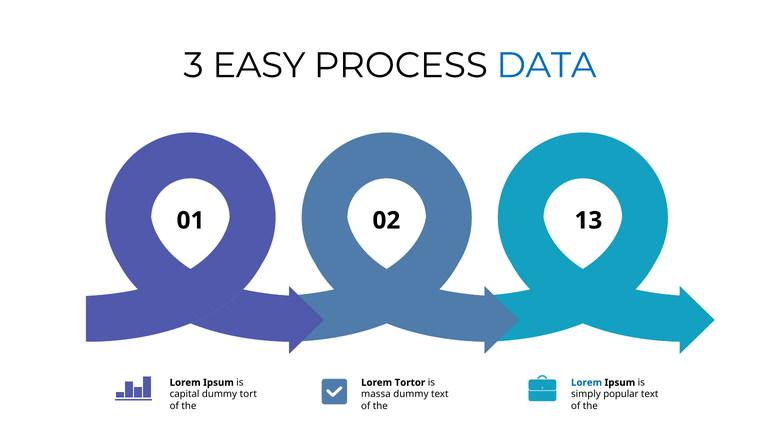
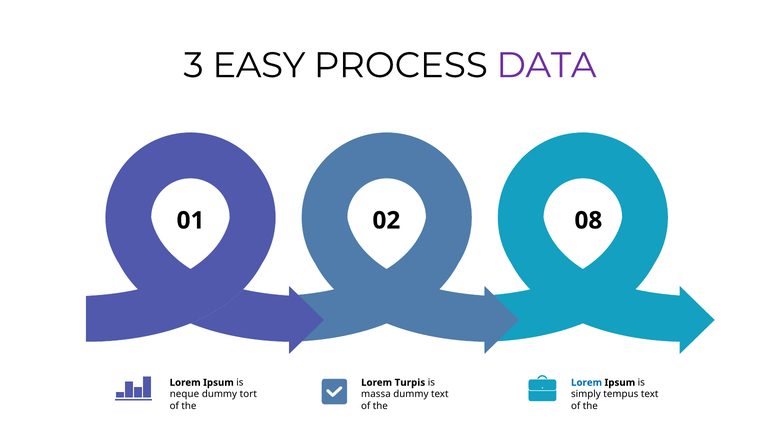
DATA colour: blue -> purple
13: 13 -> 08
Tortor: Tortor -> Turpis
capital: capital -> neque
popular: popular -> tempus
